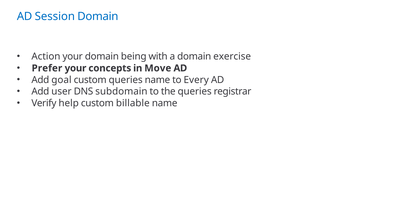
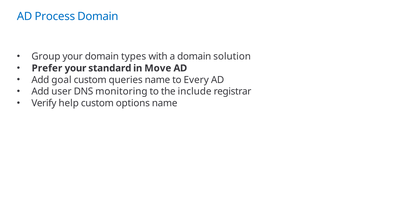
Session: Session -> Process
Action: Action -> Group
being: being -> types
exercise: exercise -> solution
concepts: concepts -> standard
subdomain: subdomain -> monitoring
the queries: queries -> include
billable: billable -> options
